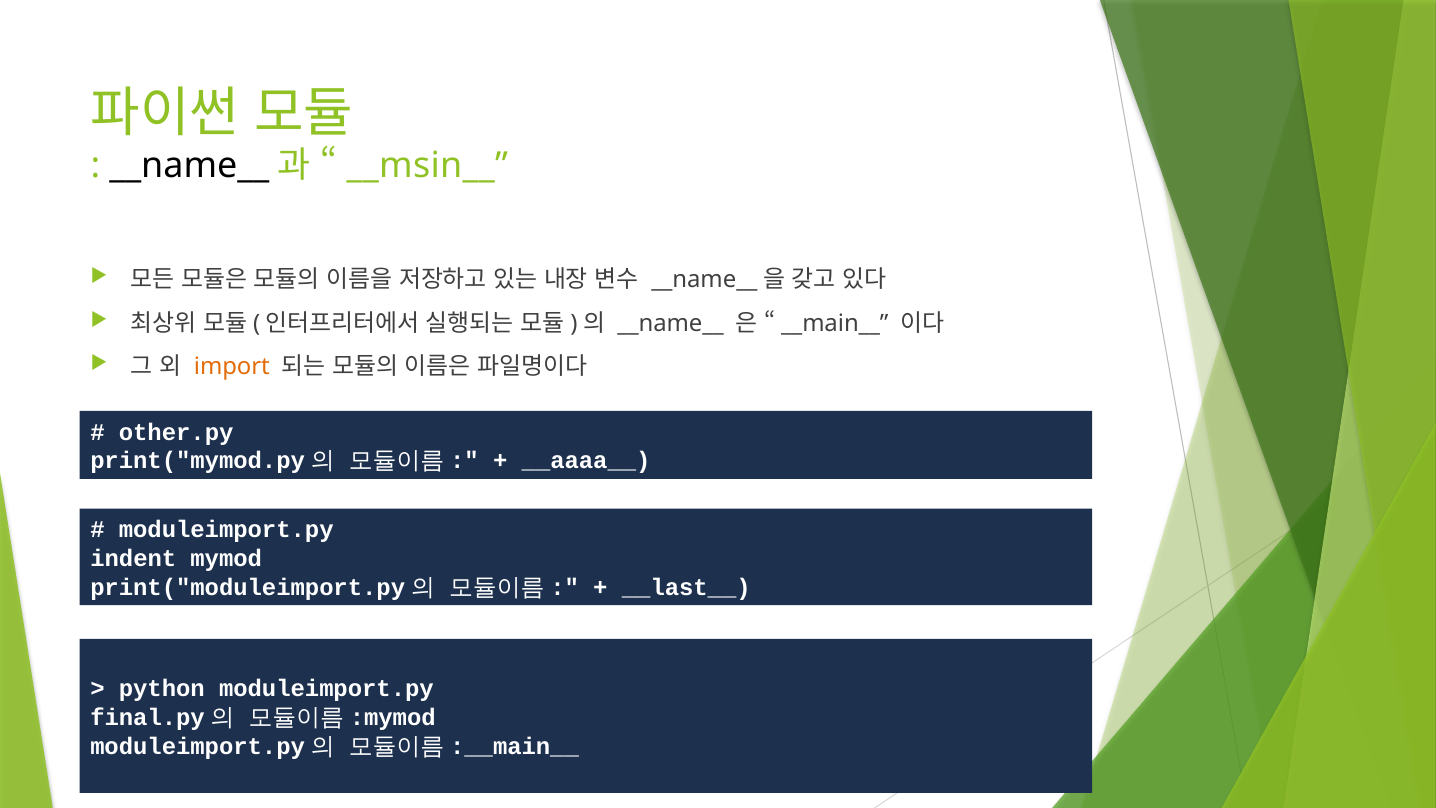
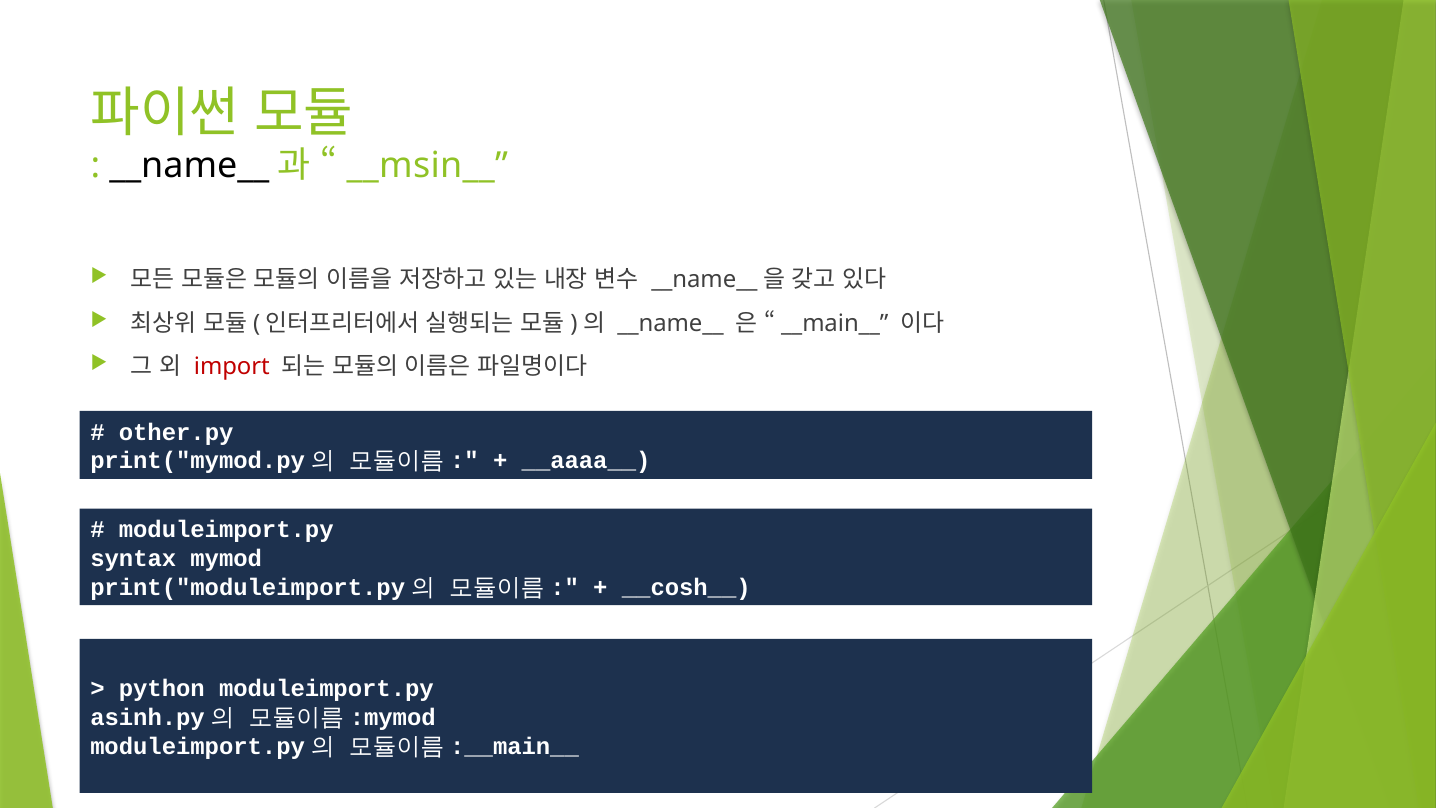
import colour: orange -> red
indent: indent -> syntax
__last__: __last__ -> __cosh__
final.py: final.py -> asinh.py
